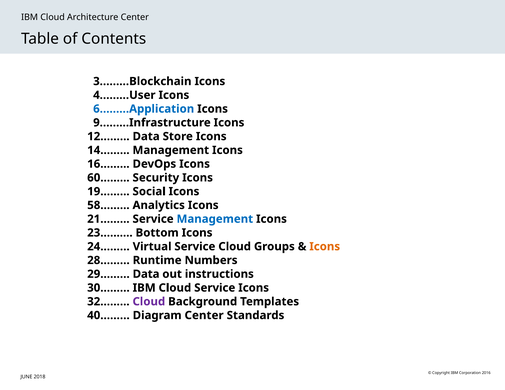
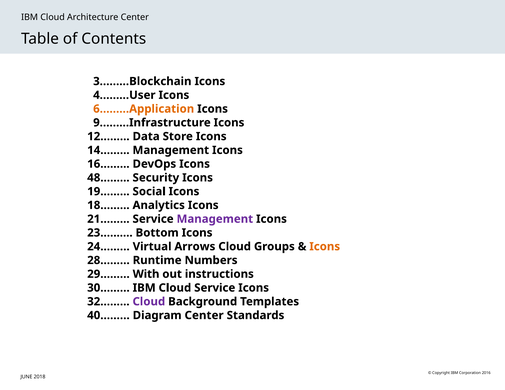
6………Application colour: blue -> orange
60……: 60…… -> 48……
58……: 58…… -> 18……
Management at (215, 219) colour: blue -> purple
Virtual Service: Service -> Arrows
29……… Data: Data -> With
